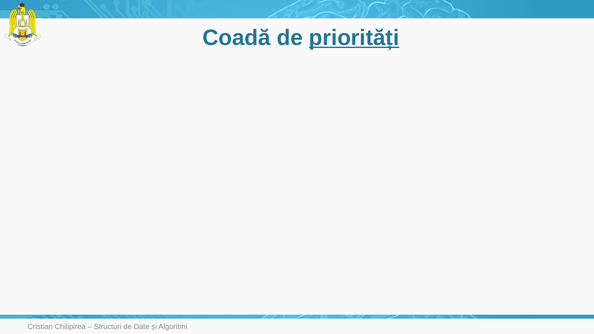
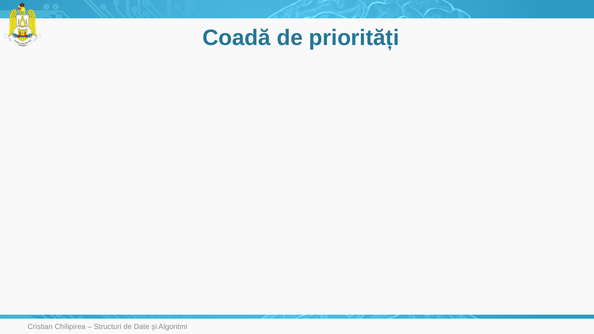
priorități underline: present -> none
